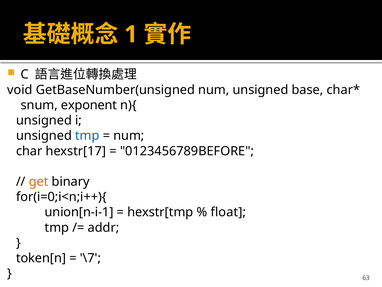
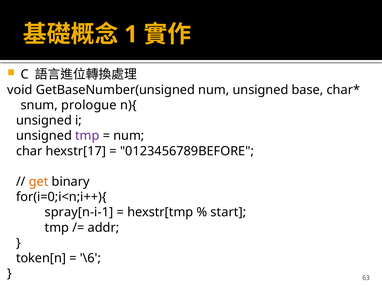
exponent: exponent -> prologue
tmp at (87, 135) colour: blue -> purple
union[n-i-1: union[n-i-1 -> spray[n-i-1
float: float -> start
\7: \7 -> \6
